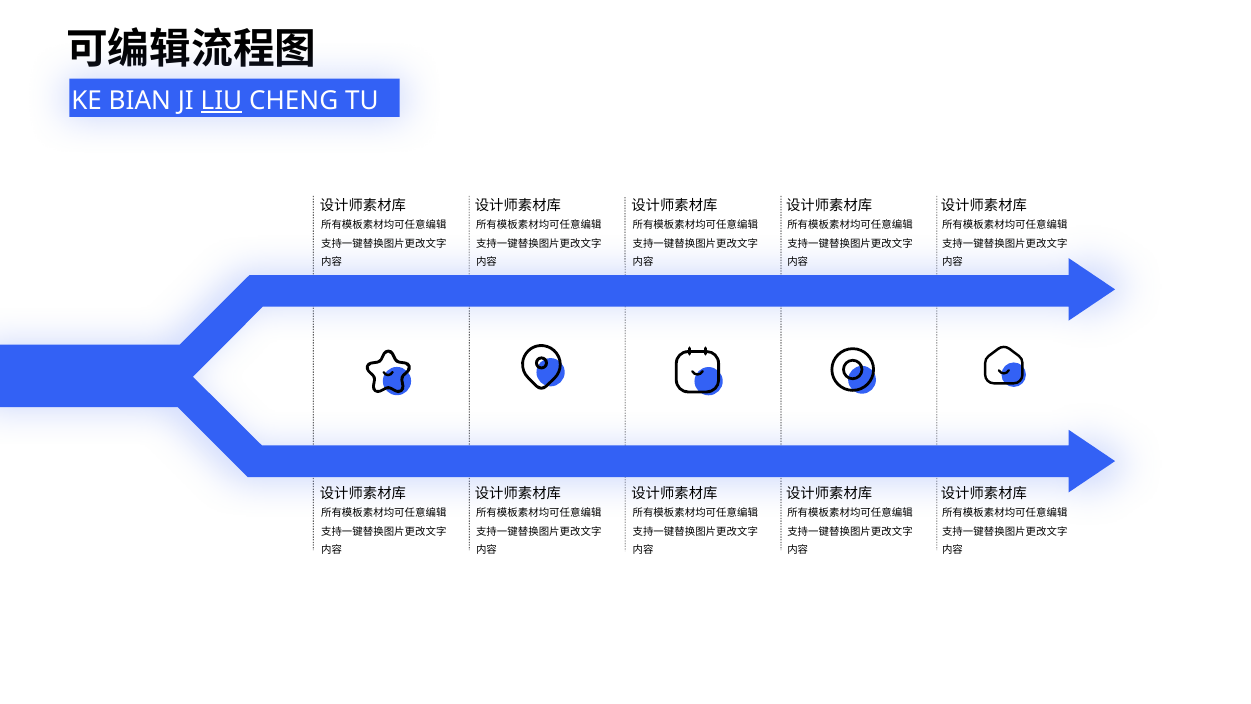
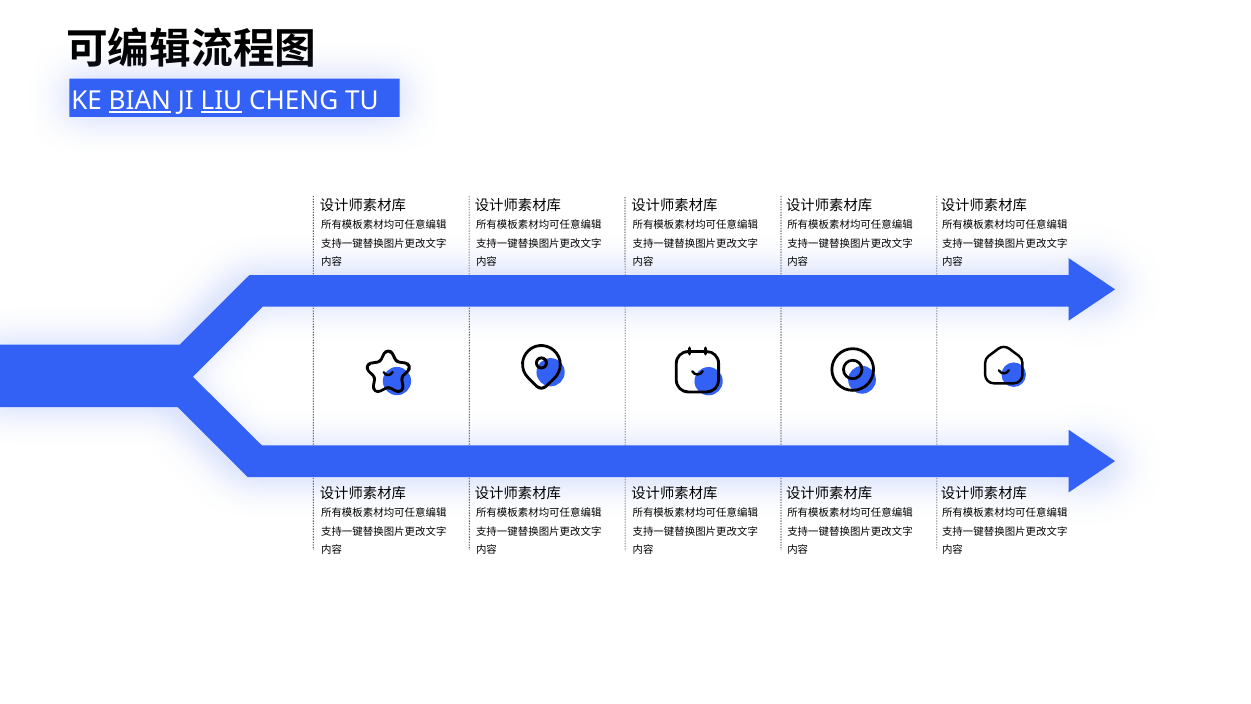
BIAN underline: none -> present
